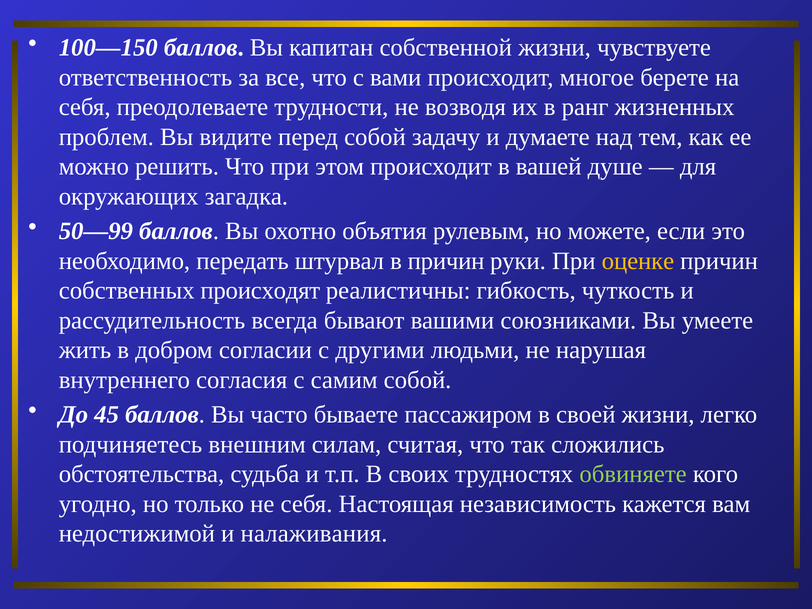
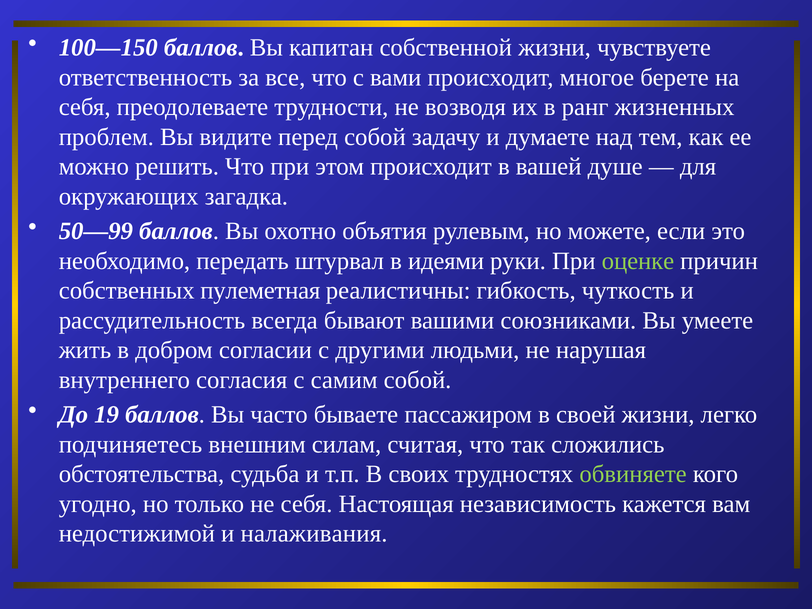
в причин: причин -> идеями
оценке colour: yellow -> light green
происходят: происходят -> пулеметная
45: 45 -> 19
